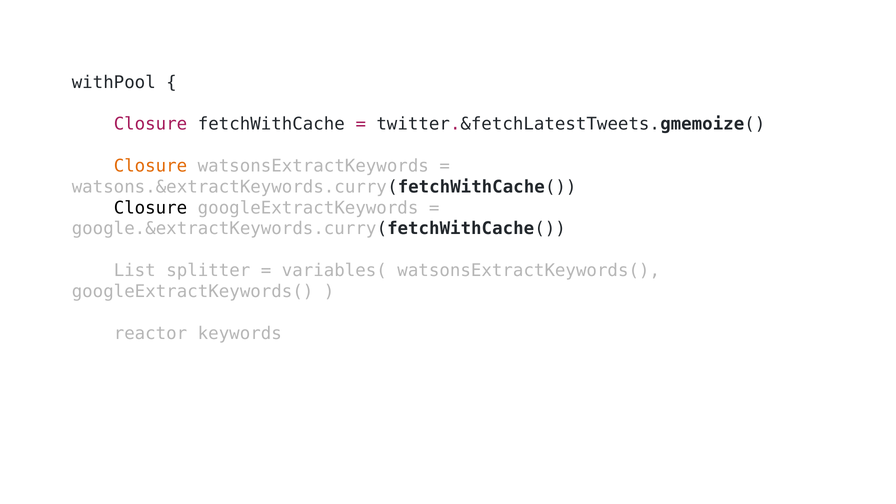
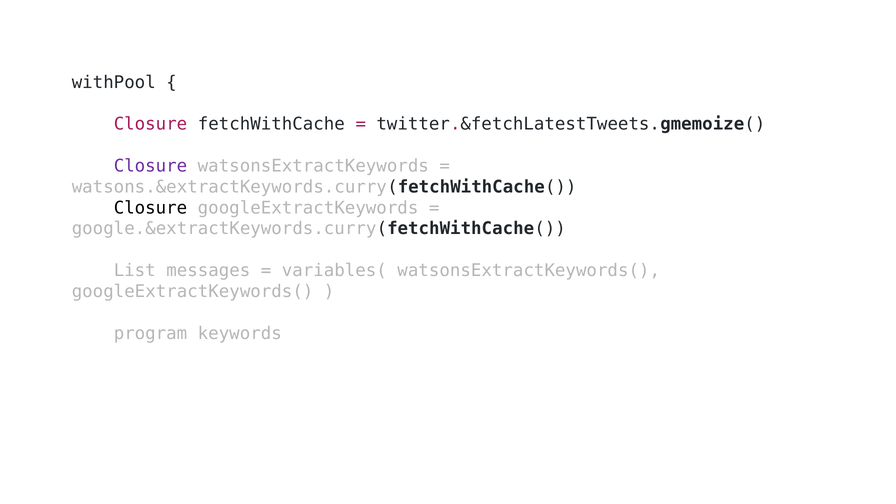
Closure at (150, 166) colour: orange -> purple
splitter: splitter -> messages
reactor: reactor -> program
